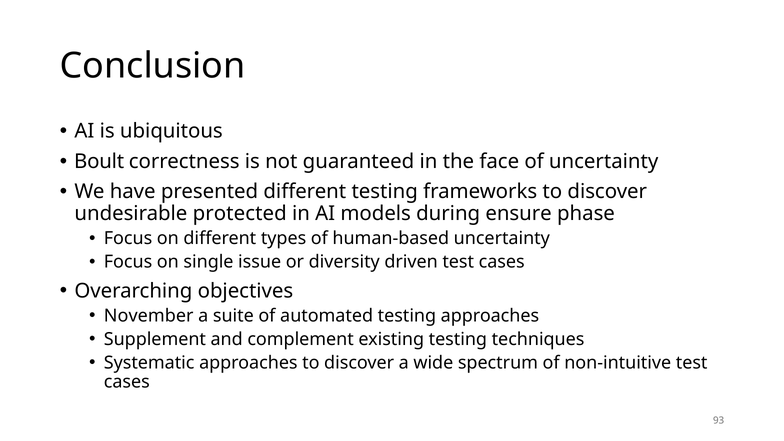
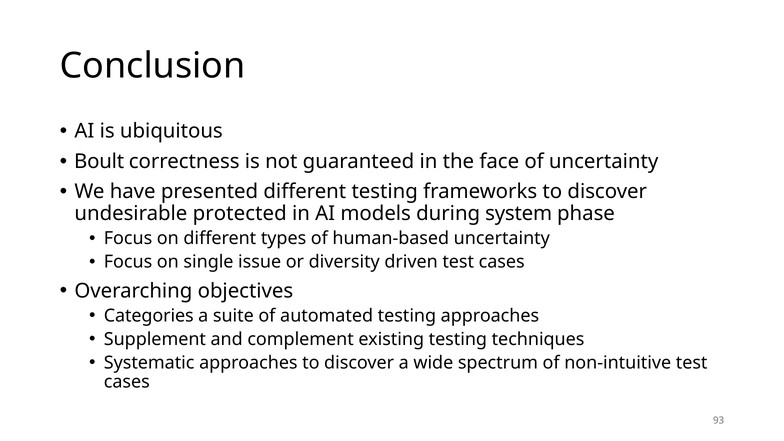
ensure: ensure -> system
November: November -> Categories
